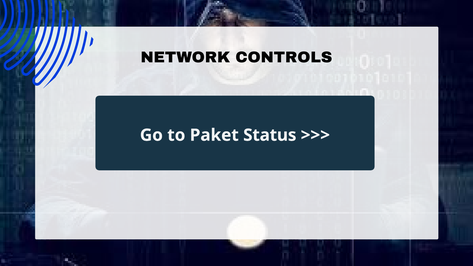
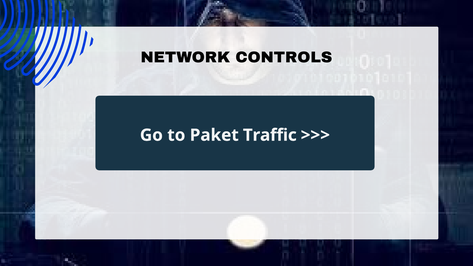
Status: Status -> Traffic
